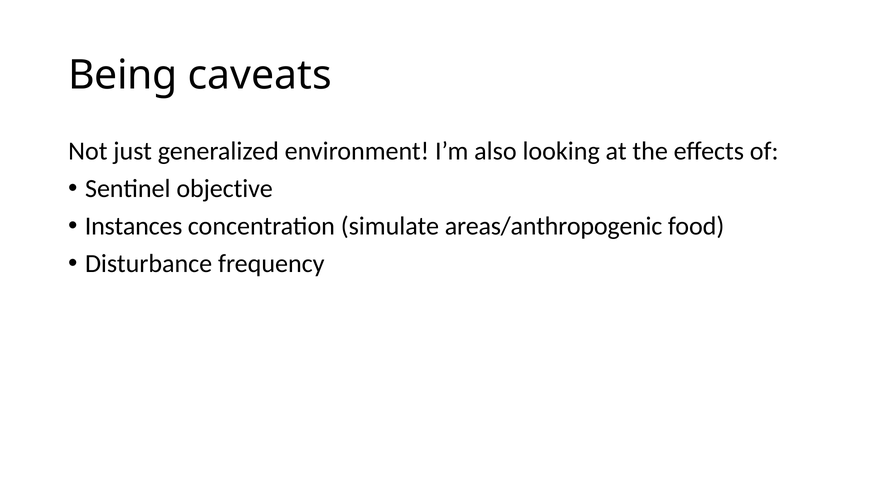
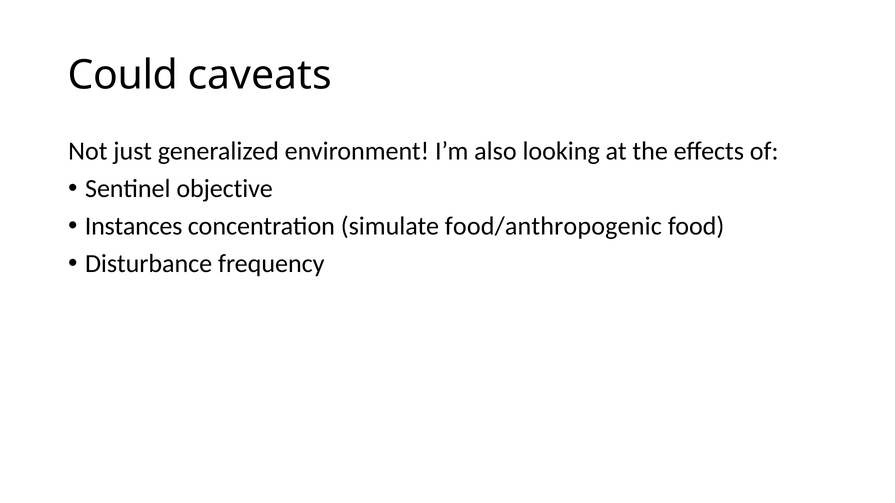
Being: Being -> Could
areas/anthropogenic: areas/anthropogenic -> food/anthropogenic
